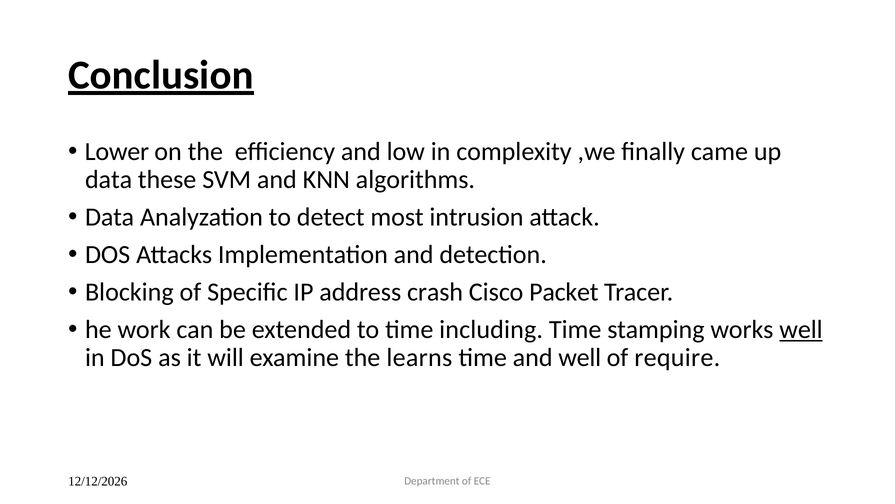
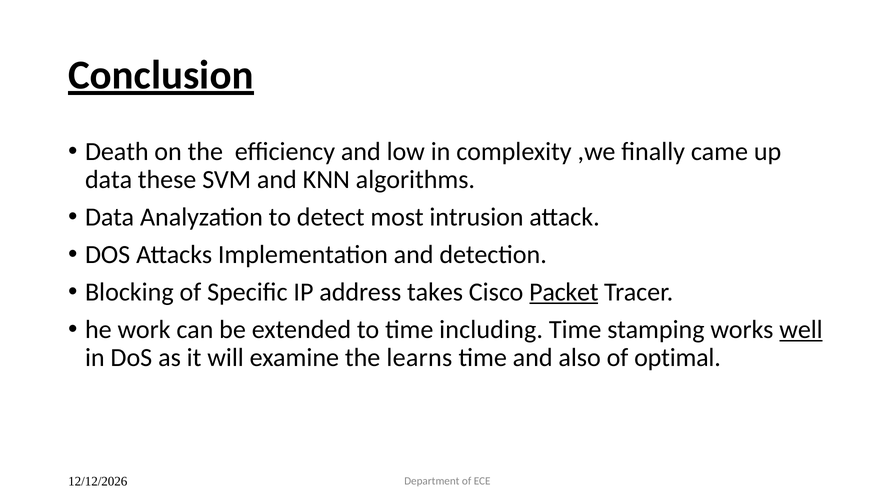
Lower: Lower -> Death
crash: crash -> takes
Packet underline: none -> present
and well: well -> also
require: require -> optimal
